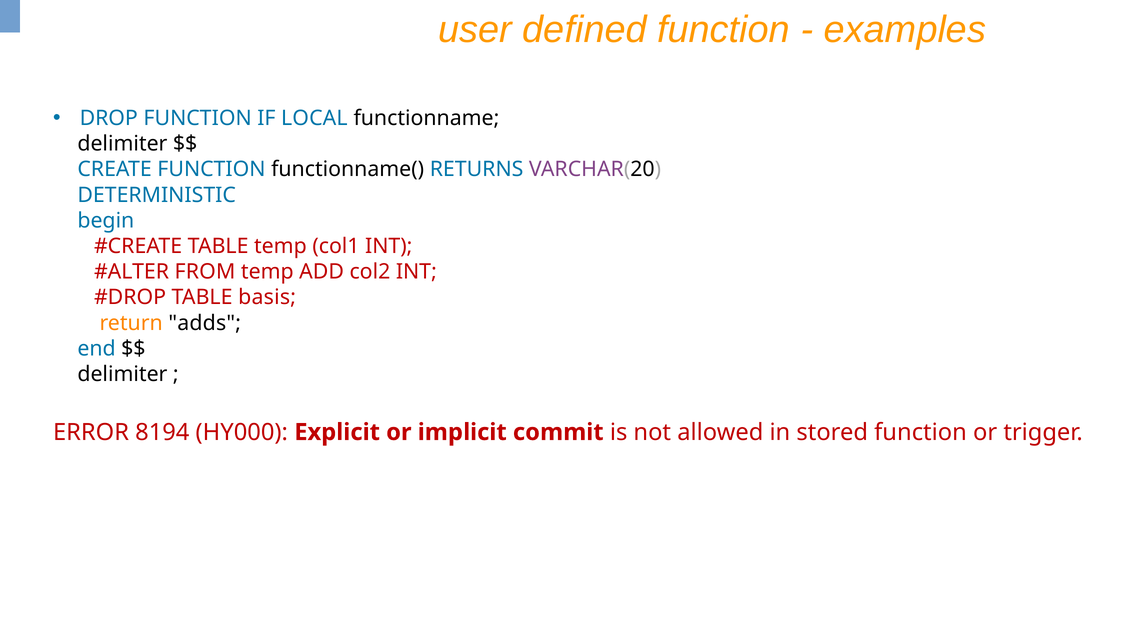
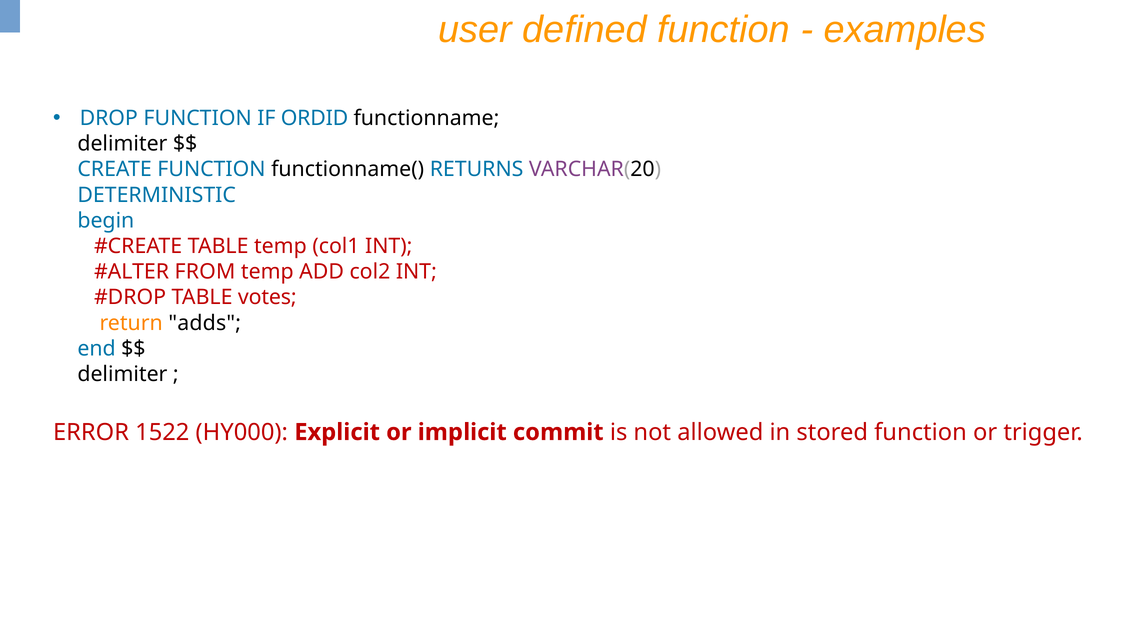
LOCAL: LOCAL -> ORDID
basis: basis -> votes
8194: 8194 -> 1522
